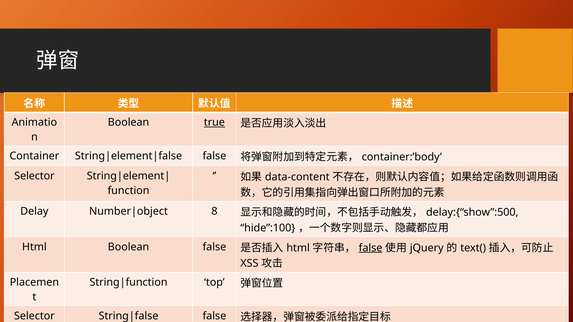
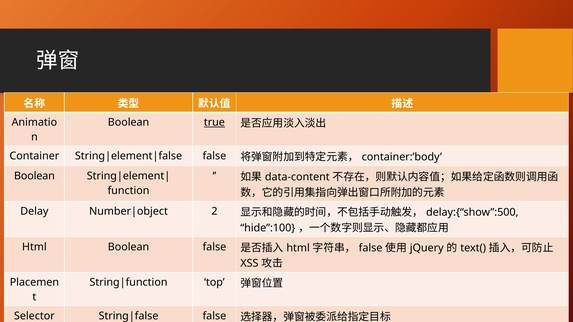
Selector at (34, 176): Selector -> Boolean
8: 8 -> 2
false at (371, 248) underline: present -> none
